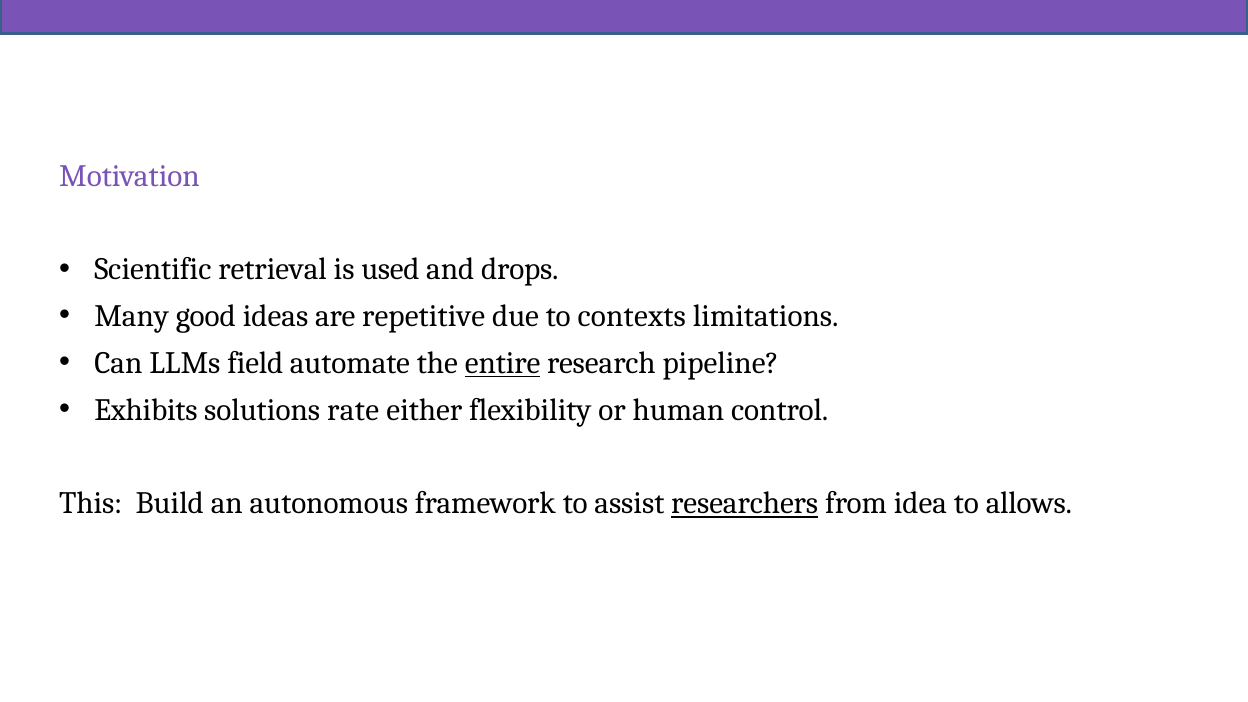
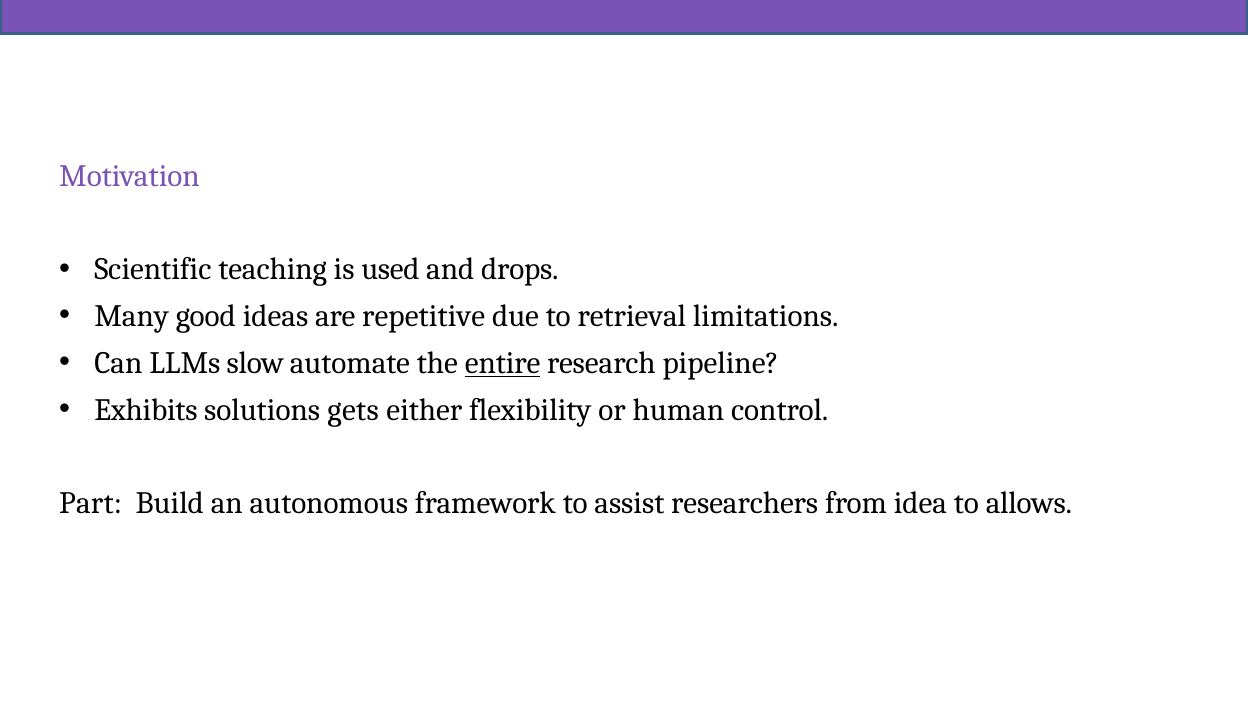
retrieval: retrieval -> teaching
contexts: contexts -> retrieval
field: field -> slow
rate: rate -> gets
This: This -> Part
researchers underline: present -> none
